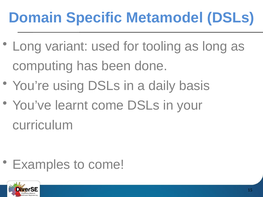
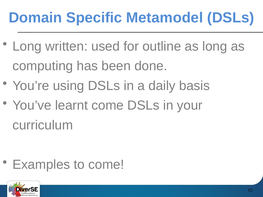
variant: variant -> written
tooling: tooling -> outline
